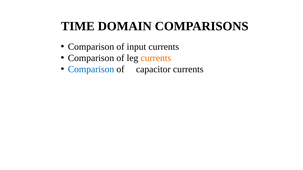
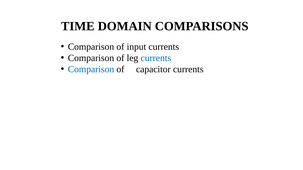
currents at (156, 58) colour: orange -> blue
